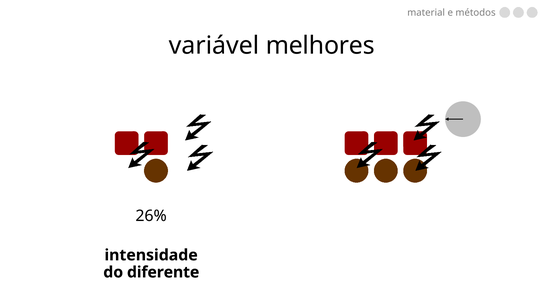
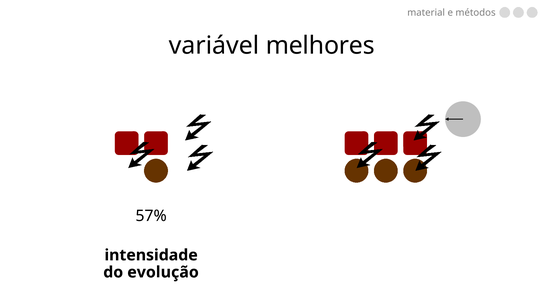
26%: 26% -> 57%
diferente: diferente -> evolução
